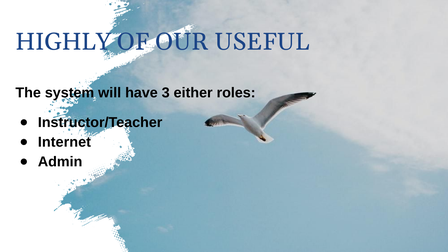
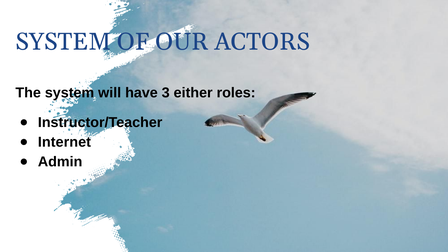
HIGHLY at (63, 42): HIGHLY -> SYSTEM
USEFUL: USEFUL -> ACTORS
